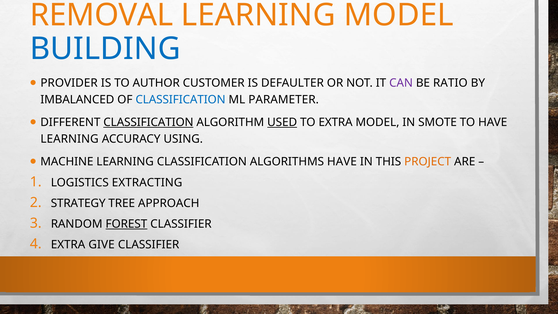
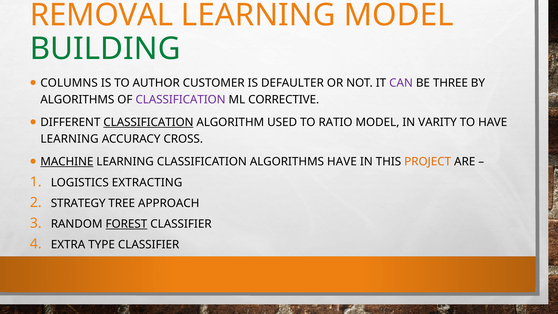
BUILDING colour: blue -> green
PROVIDER: PROVIDER -> COLUMNS
RATIO: RATIO -> THREE
IMBALANCED at (77, 100): IMBALANCED -> ALGORITHMS
CLASSIFICATION at (181, 100) colour: blue -> purple
PARAMETER: PARAMETER -> CORRECTIVE
USED underline: present -> none
TO EXTRA: EXTRA -> RATIO
SMOTE: SMOTE -> VARITY
USING: USING -> CROSS
MACHINE underline: none -> present
GIVE: GIVE -> TYPE
